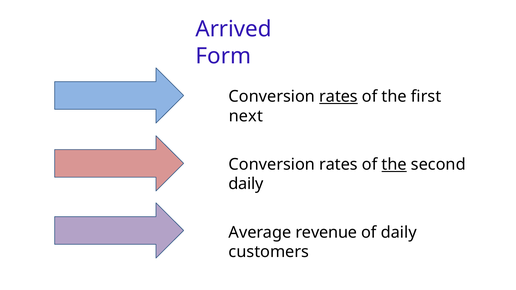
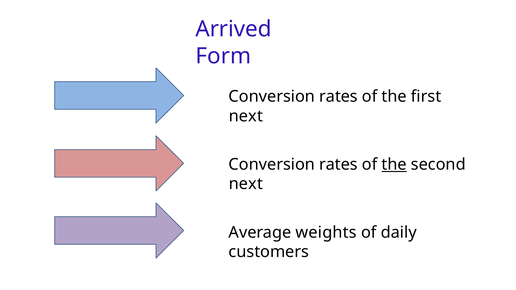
rates at (339, 97) underline: present -> none
daily at (246, 184): daily -> next
revenue: revenue -> weights
